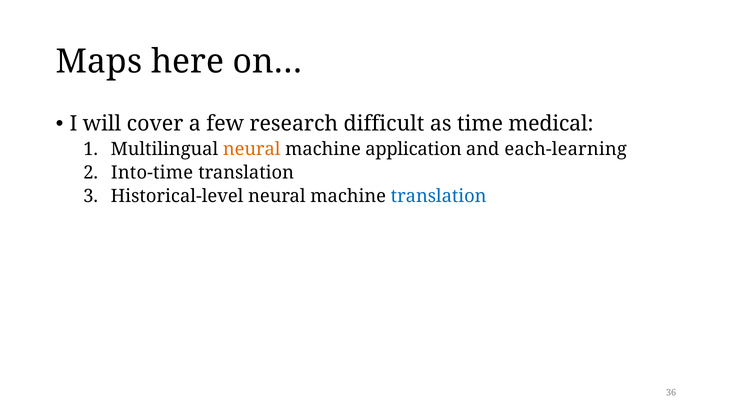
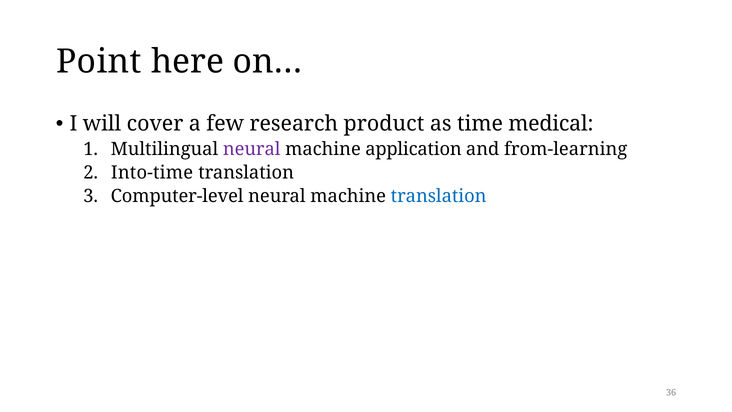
Maps: Maps -> Point
difficult: difficult -> product
neural at (252, 149) colour: orange -> purple
each-learning: each-learning -> from-learning
Historical-level: Historical-level -> Computer-level
